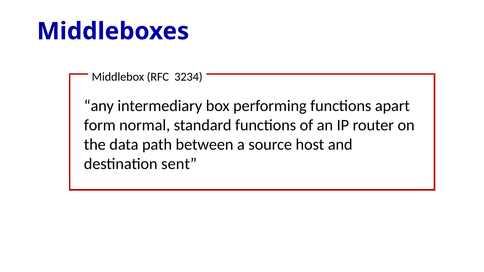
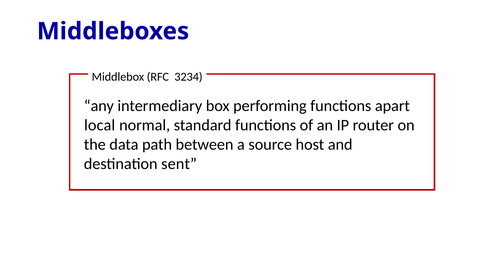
form: form -> local
